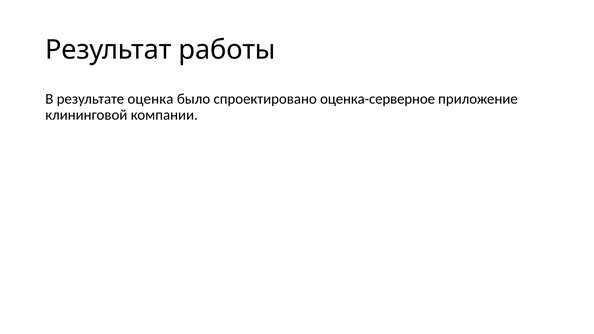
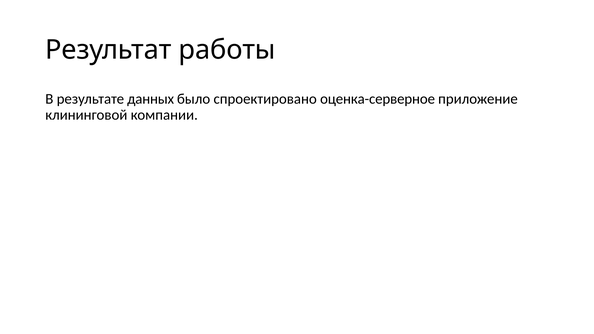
оценка: оценка -> данных
